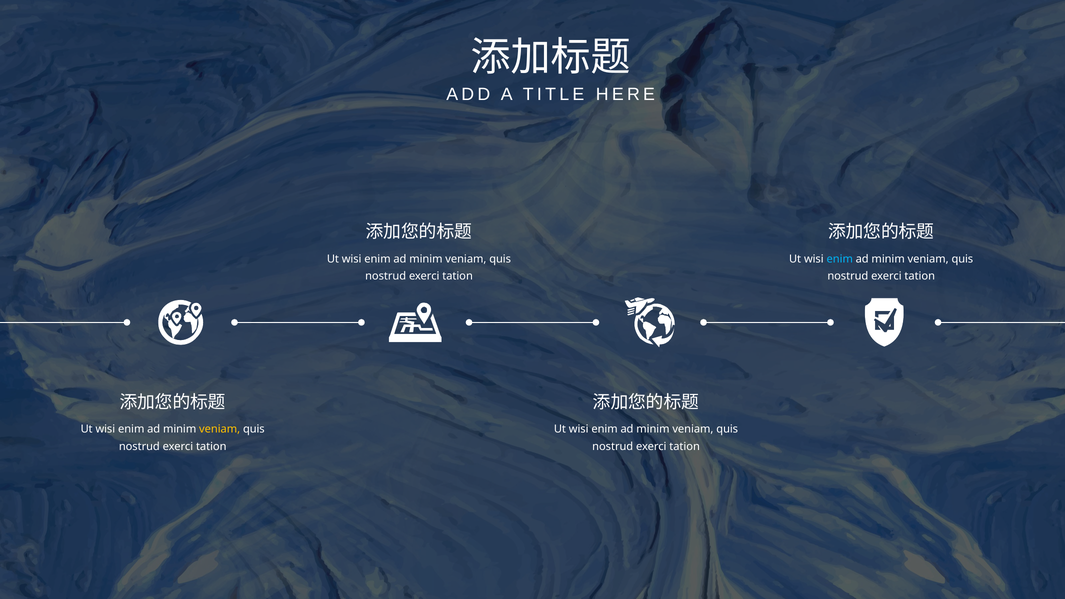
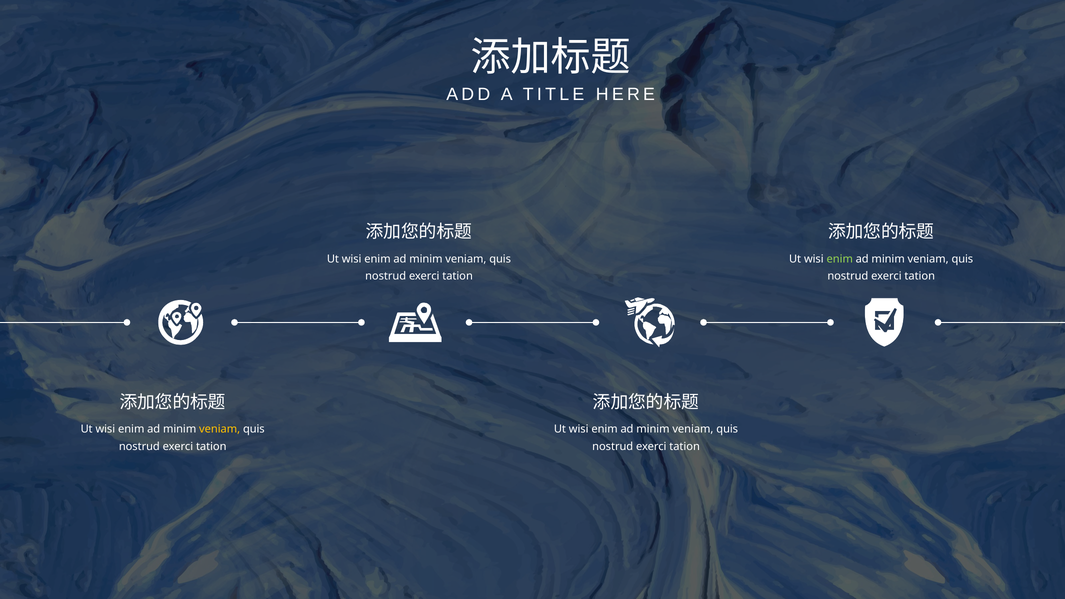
enim at (840, 259) colour: light blue -> light green
